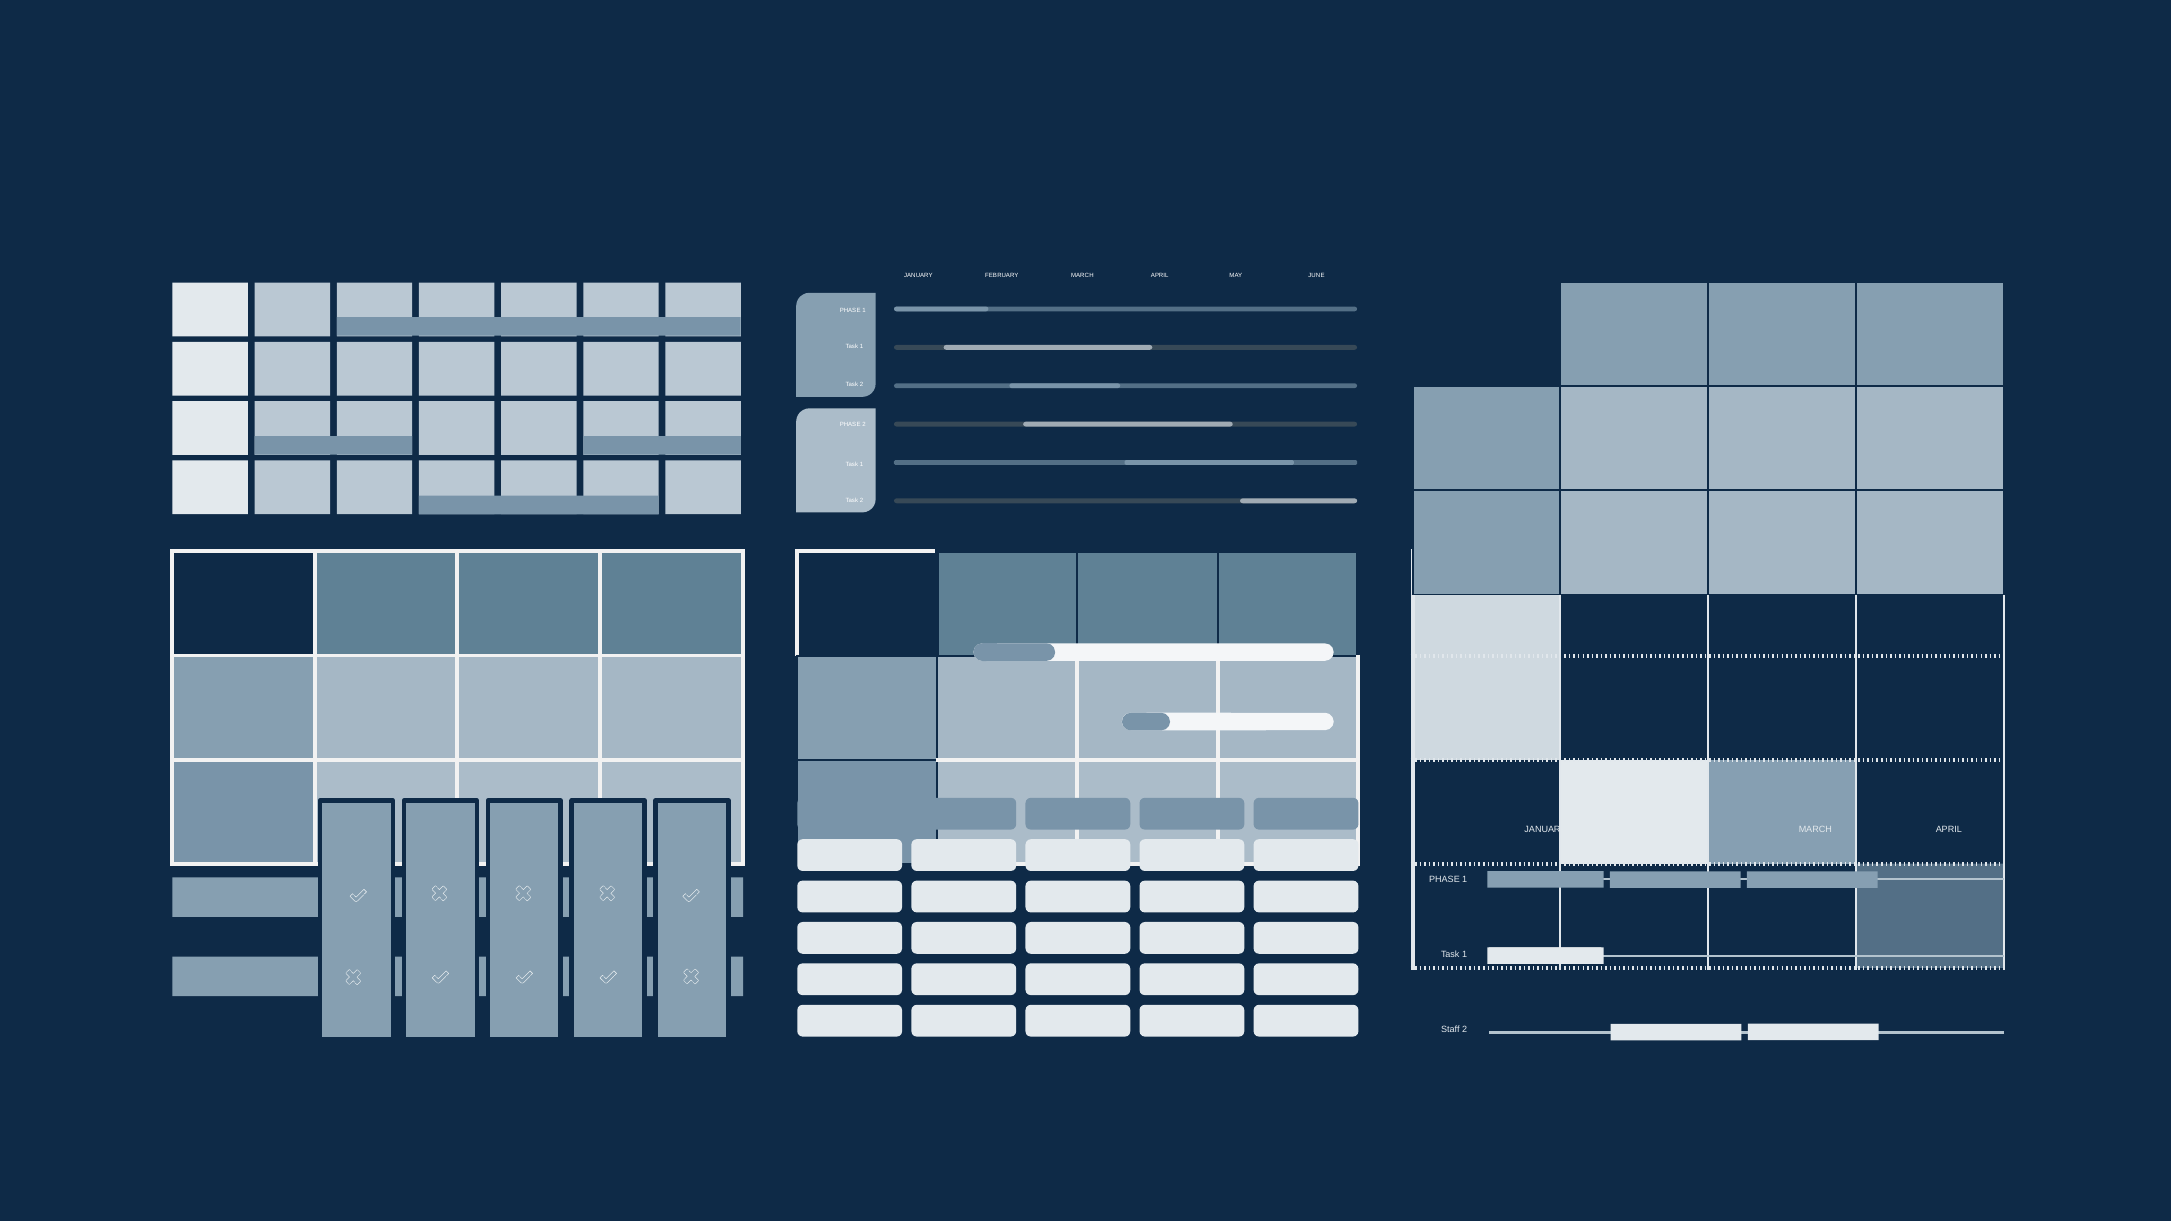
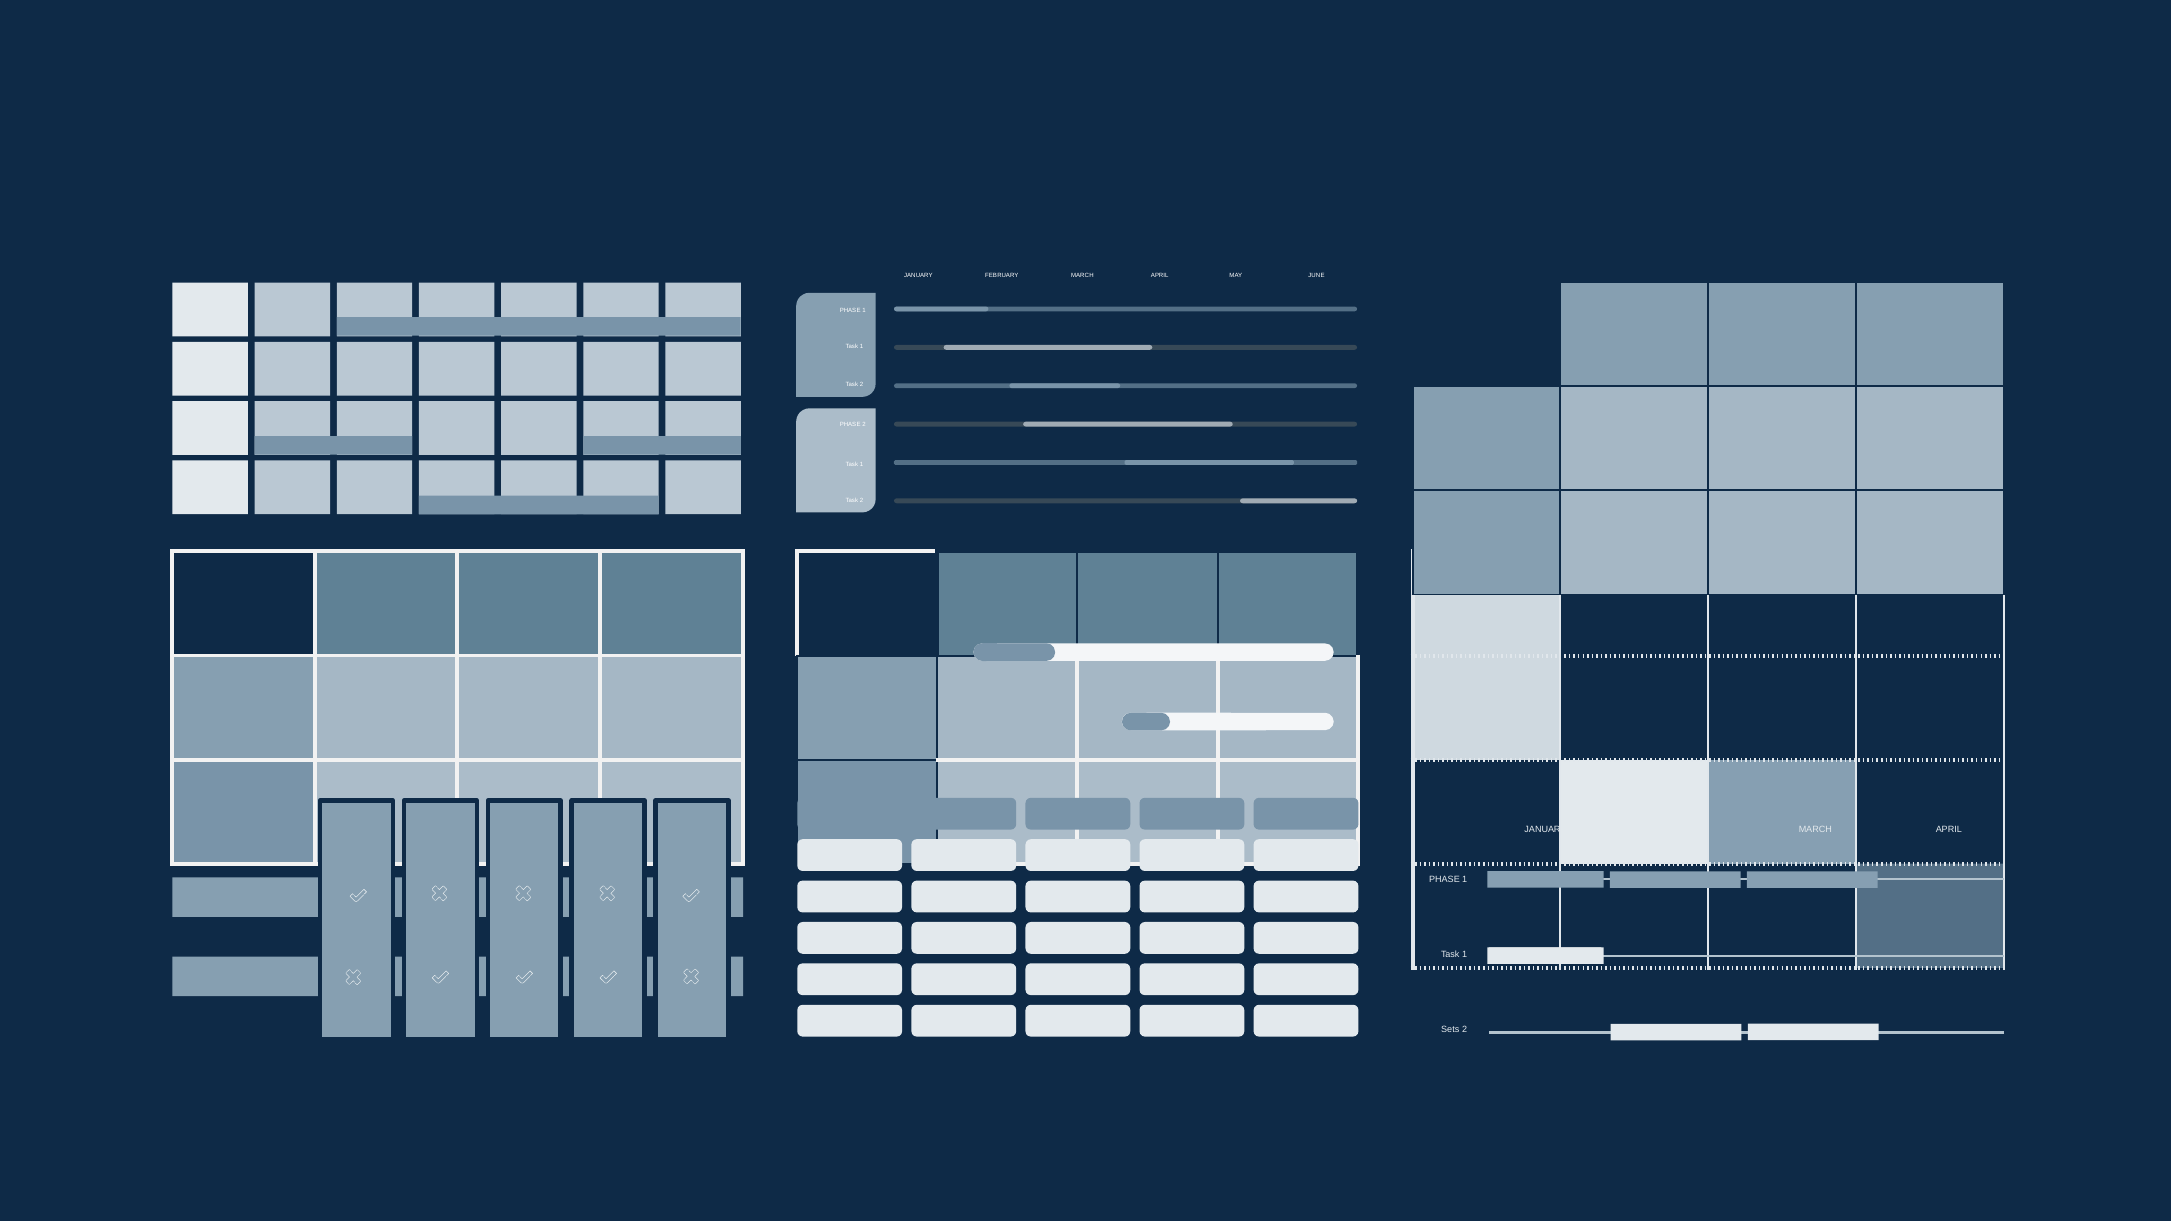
Staff: Staff -> Sets
